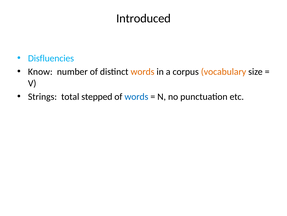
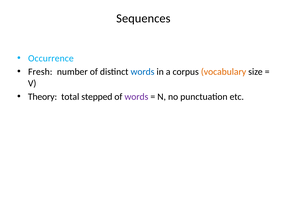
Introduced: Introduced -> Sequences
Disfluencies: Disfluencies -> Occurrence
Know: Know -> Fresh
words at (143, 71) colour: orange -> blue
Strings: Strings -> Theory
words at (136, 96) colour: blue -> purple
